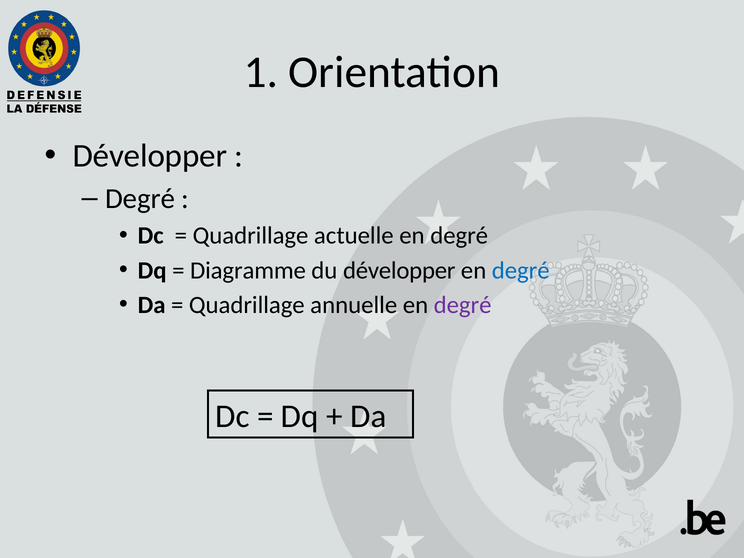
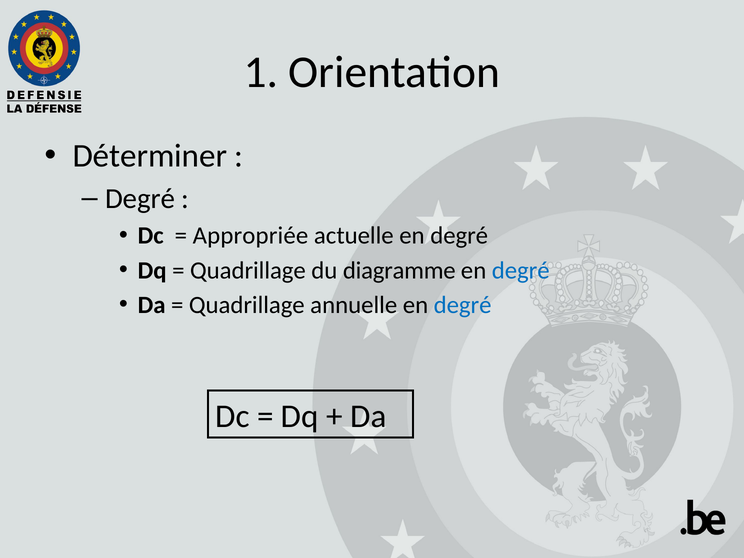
Développer at (150, 156): Développer -> Déterminer
Quadrillage at (251, 236): Quadrillage -> Appropriée
Diagramme at (248, 270): Diagramme -> Quadrillage
du développer: développer -> diagramme
degré at (463, 305) colour: purple -> blue
